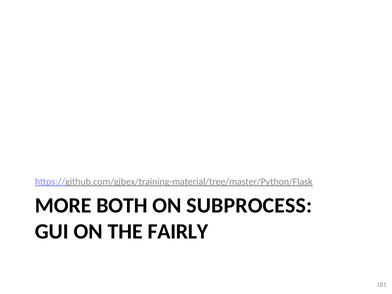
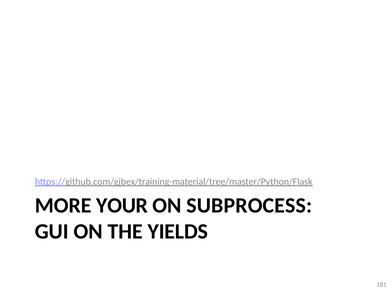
BOTH: BOTH -> YOUR
FAIRLY: FAIRLY -> YIELDS
